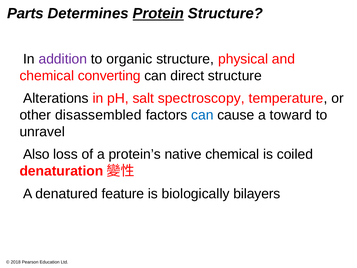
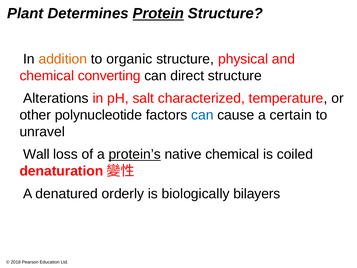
Parts: Parts -> Plant
addition colour: purple -> orange
spectroscopy: spectroscopy -> characterized
disassembled: disassembled -> polynucleotide
toward: toward -> certain
Also: Also -> Wall
protein’s underline: none -> present
feature: feature -> orderly
